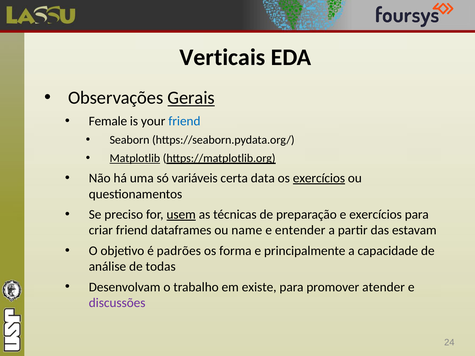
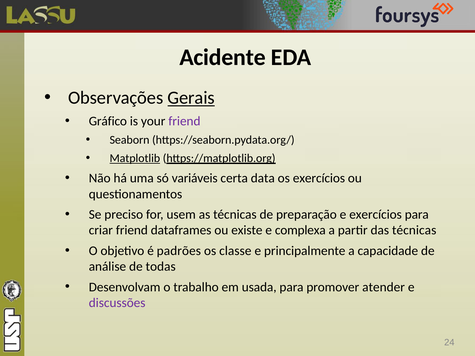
Verticais: Verticais -> Acidente
Female: Female -> Gráfico
friend at (184, 121) colour: blue -> purple
exercícios at (319, 178) underline: present -> none
usem underline: present -> none
name: name -> existe
entender: entender -> complexa
das estavam: estavam -> técnicas
forma: forma -> classe
existe: existe -> usada
